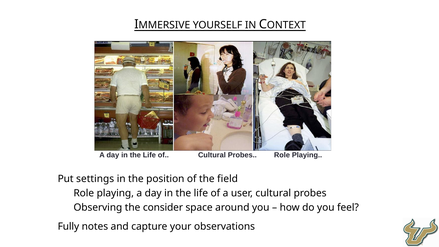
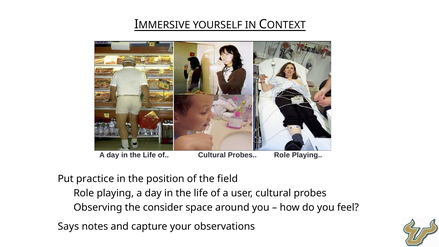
settings: settings -> practice
Fully: Fully -> Says
